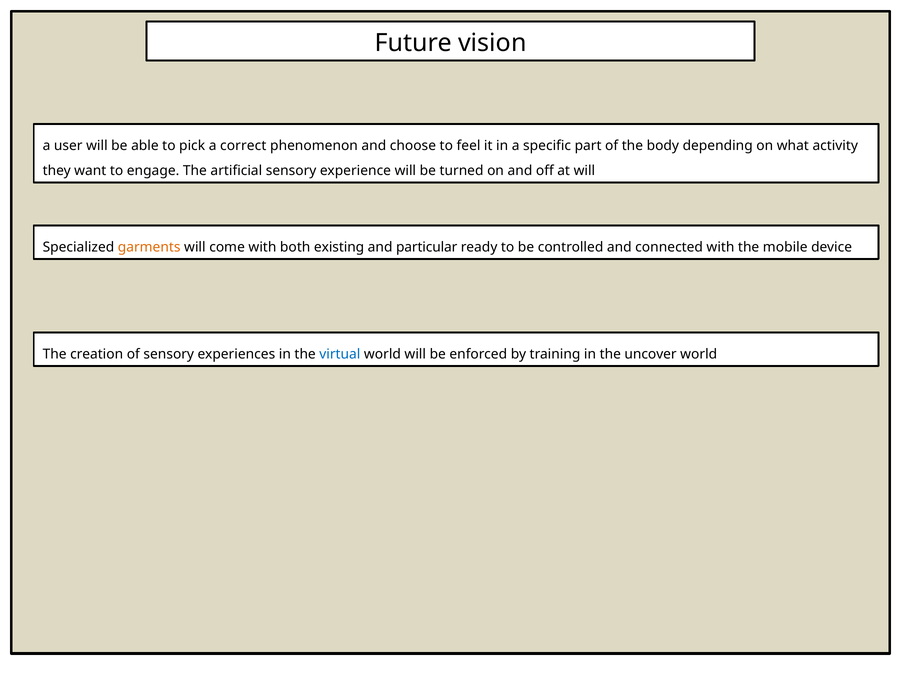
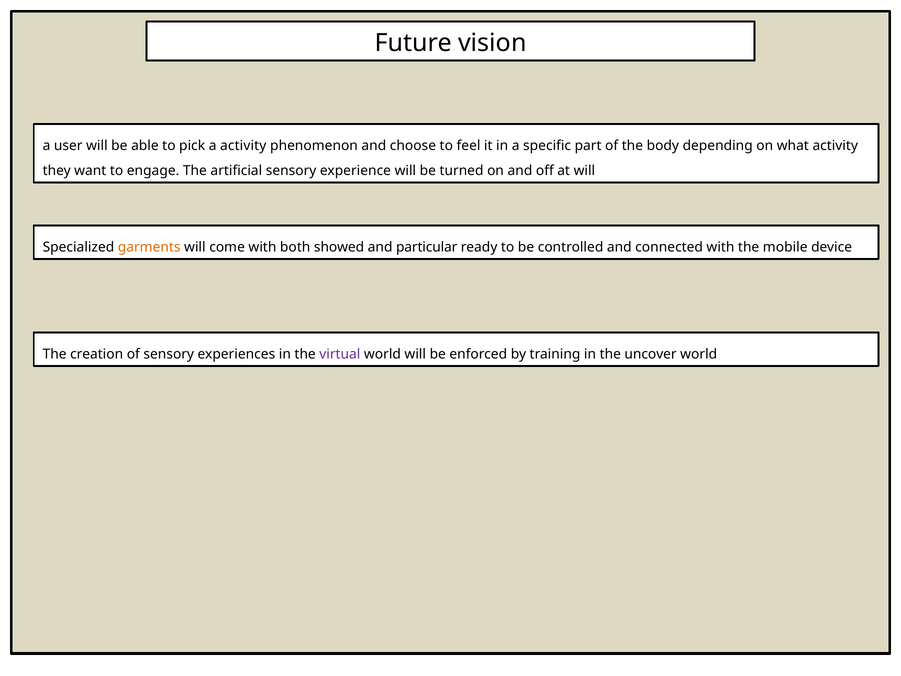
a correct: correct -> activity
existing: existing -> showed
virtual colour: blue -> purple
